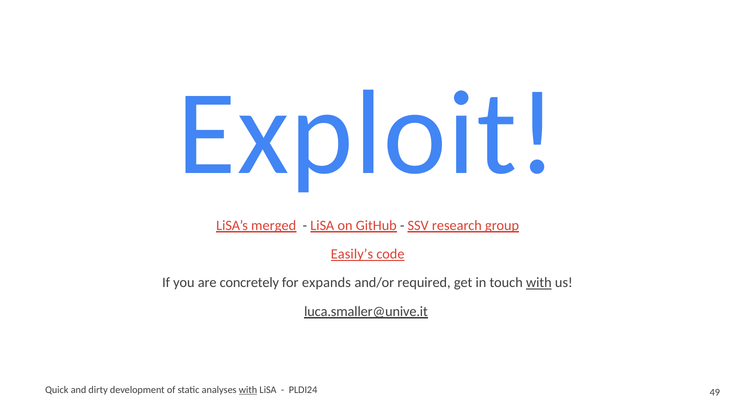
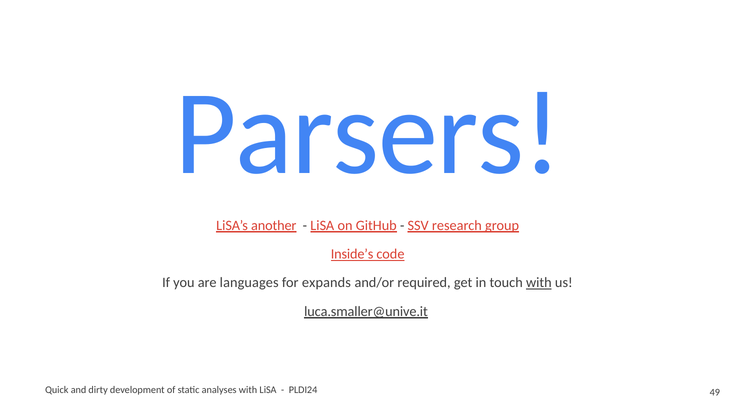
Exploit: Exploit -> Parsers
merged: merged -> another
Easily’s: Easily’s -> Inside’s
concretely: concretely -> languages
with at (248, 390) underline: present -> none
